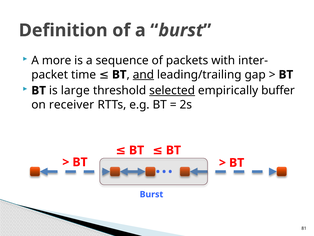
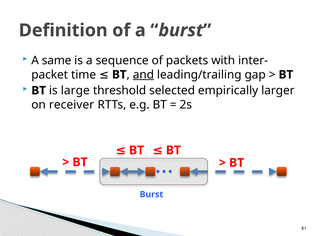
more: more -> same
selected underline: present -> none
buffer: buffer -> larger
